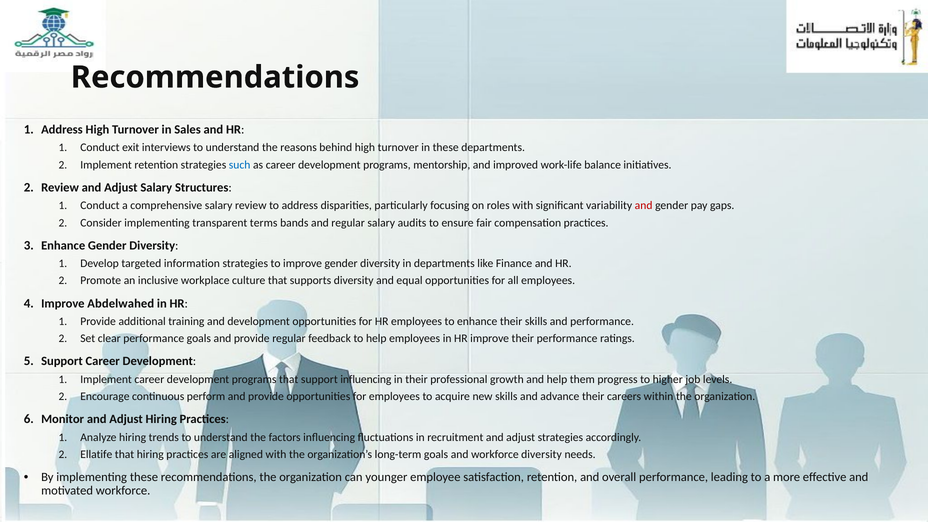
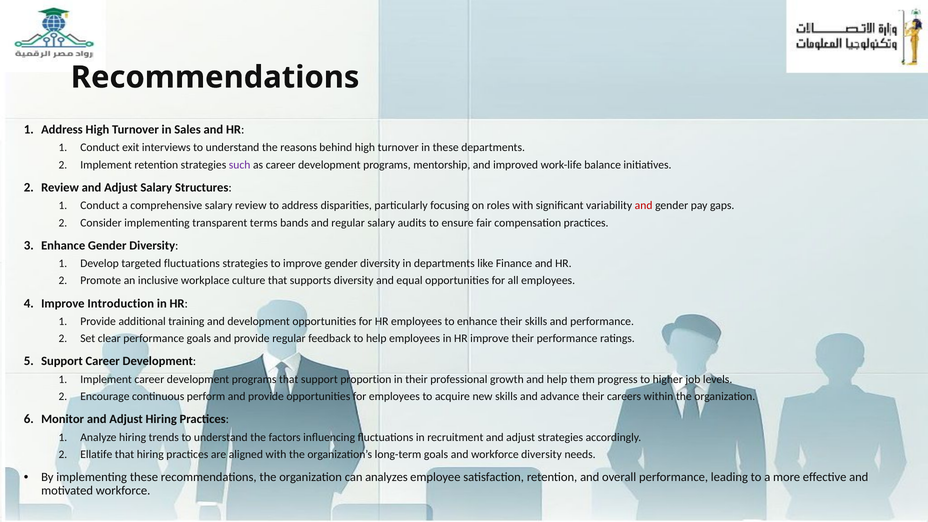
such colour: blue -> purple
targeted information: information -> fluctuations
Abdelwahed: Abdelwahed -> Introduction
support influencing: influencing -> proportion
younger: younger -> analyzes
